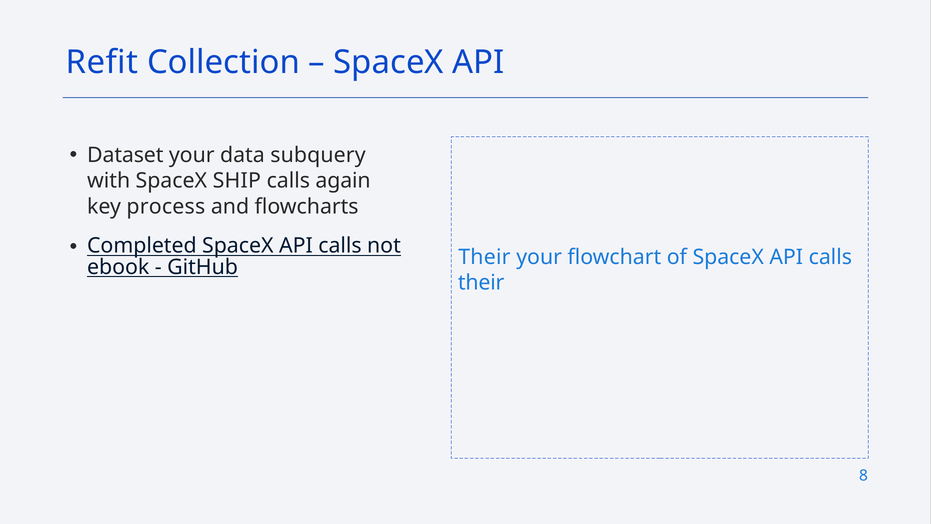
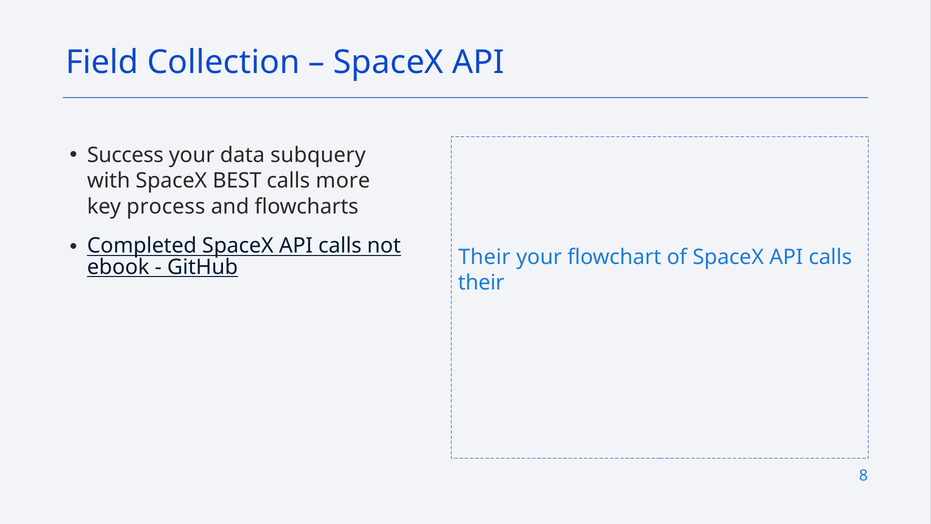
Refit: Refit -> Field
Dataset: Dataset -> Success
SHIP: SHIP -> BEST
again: again -> more
